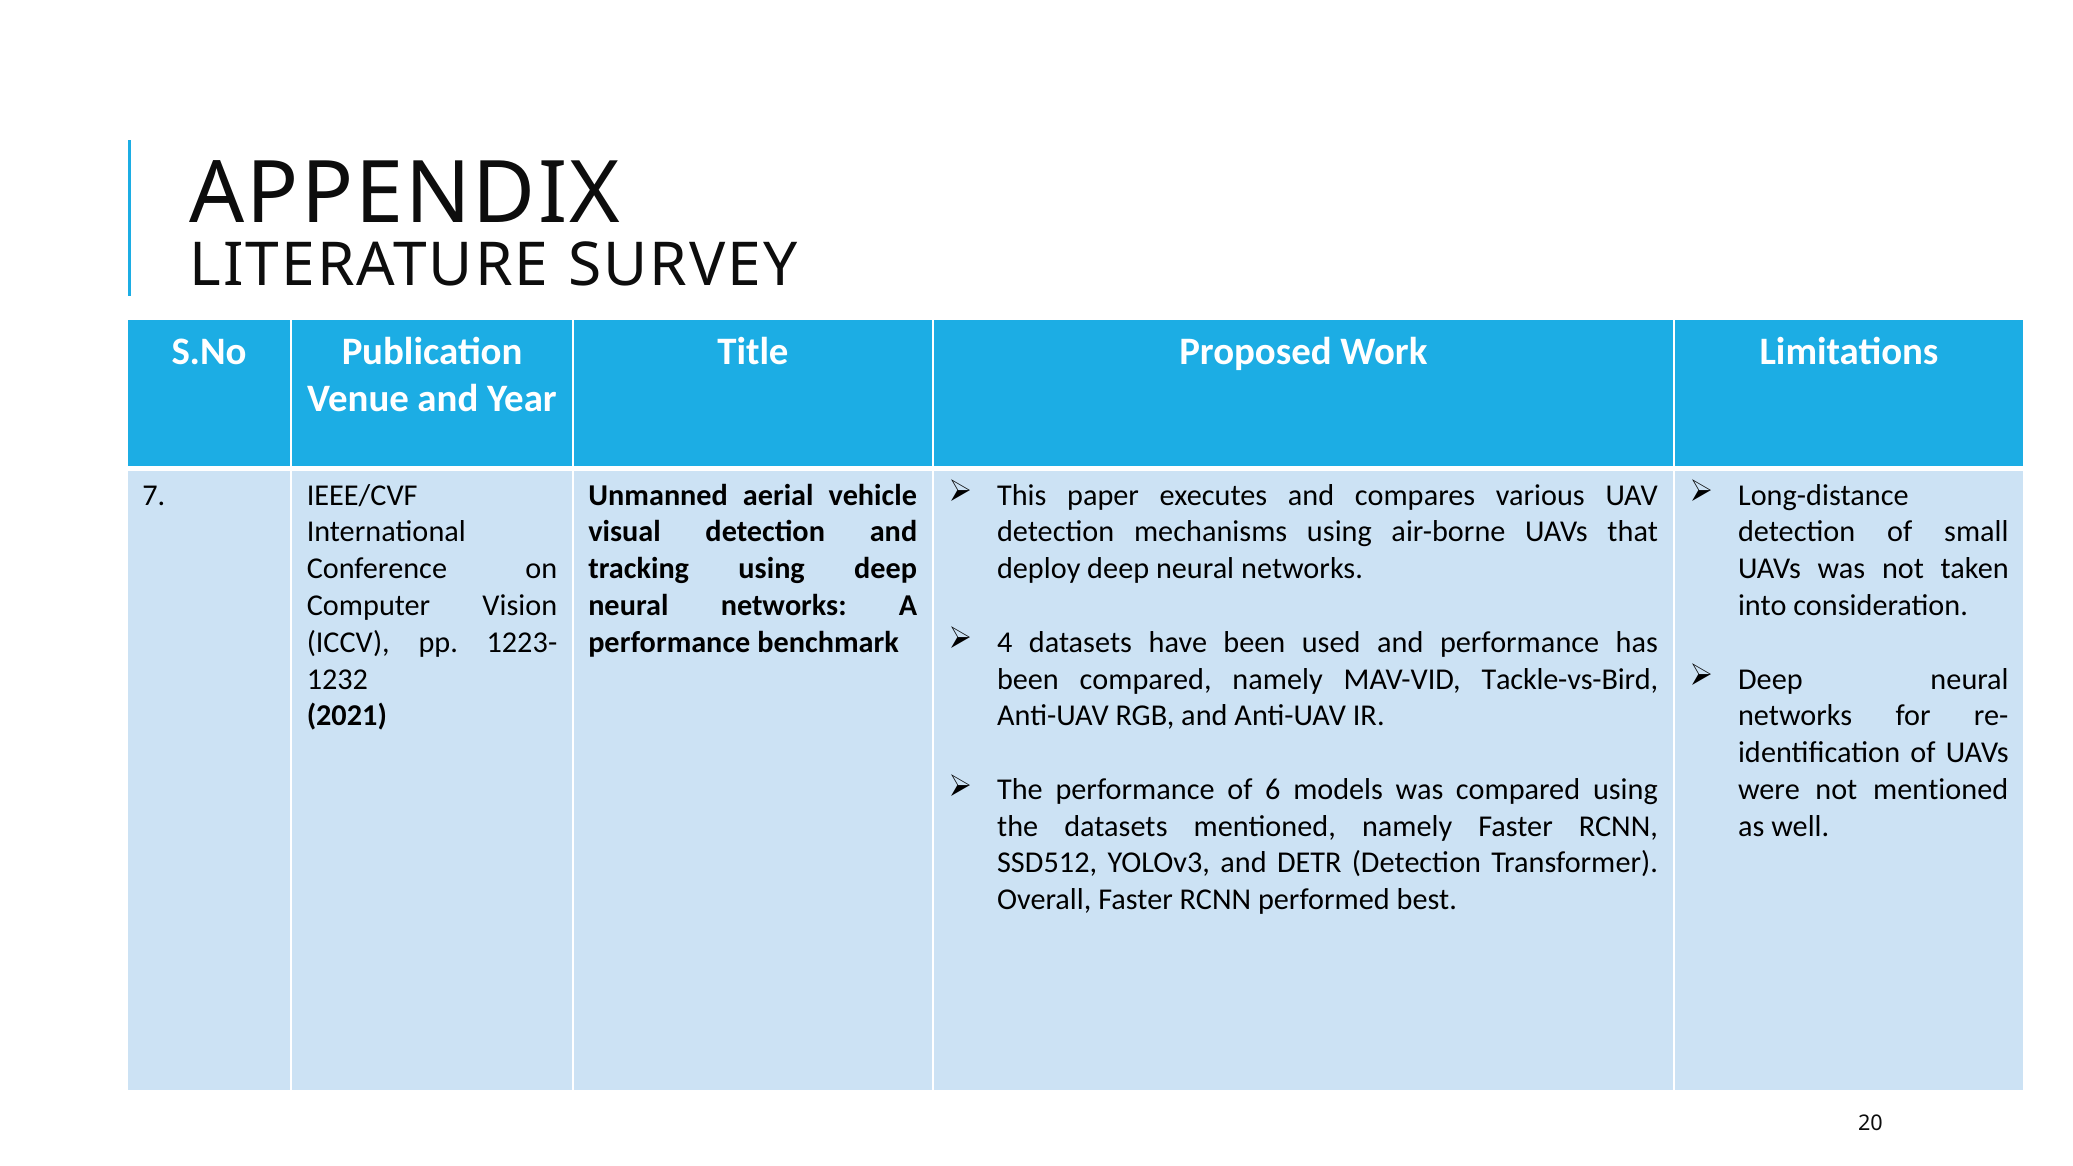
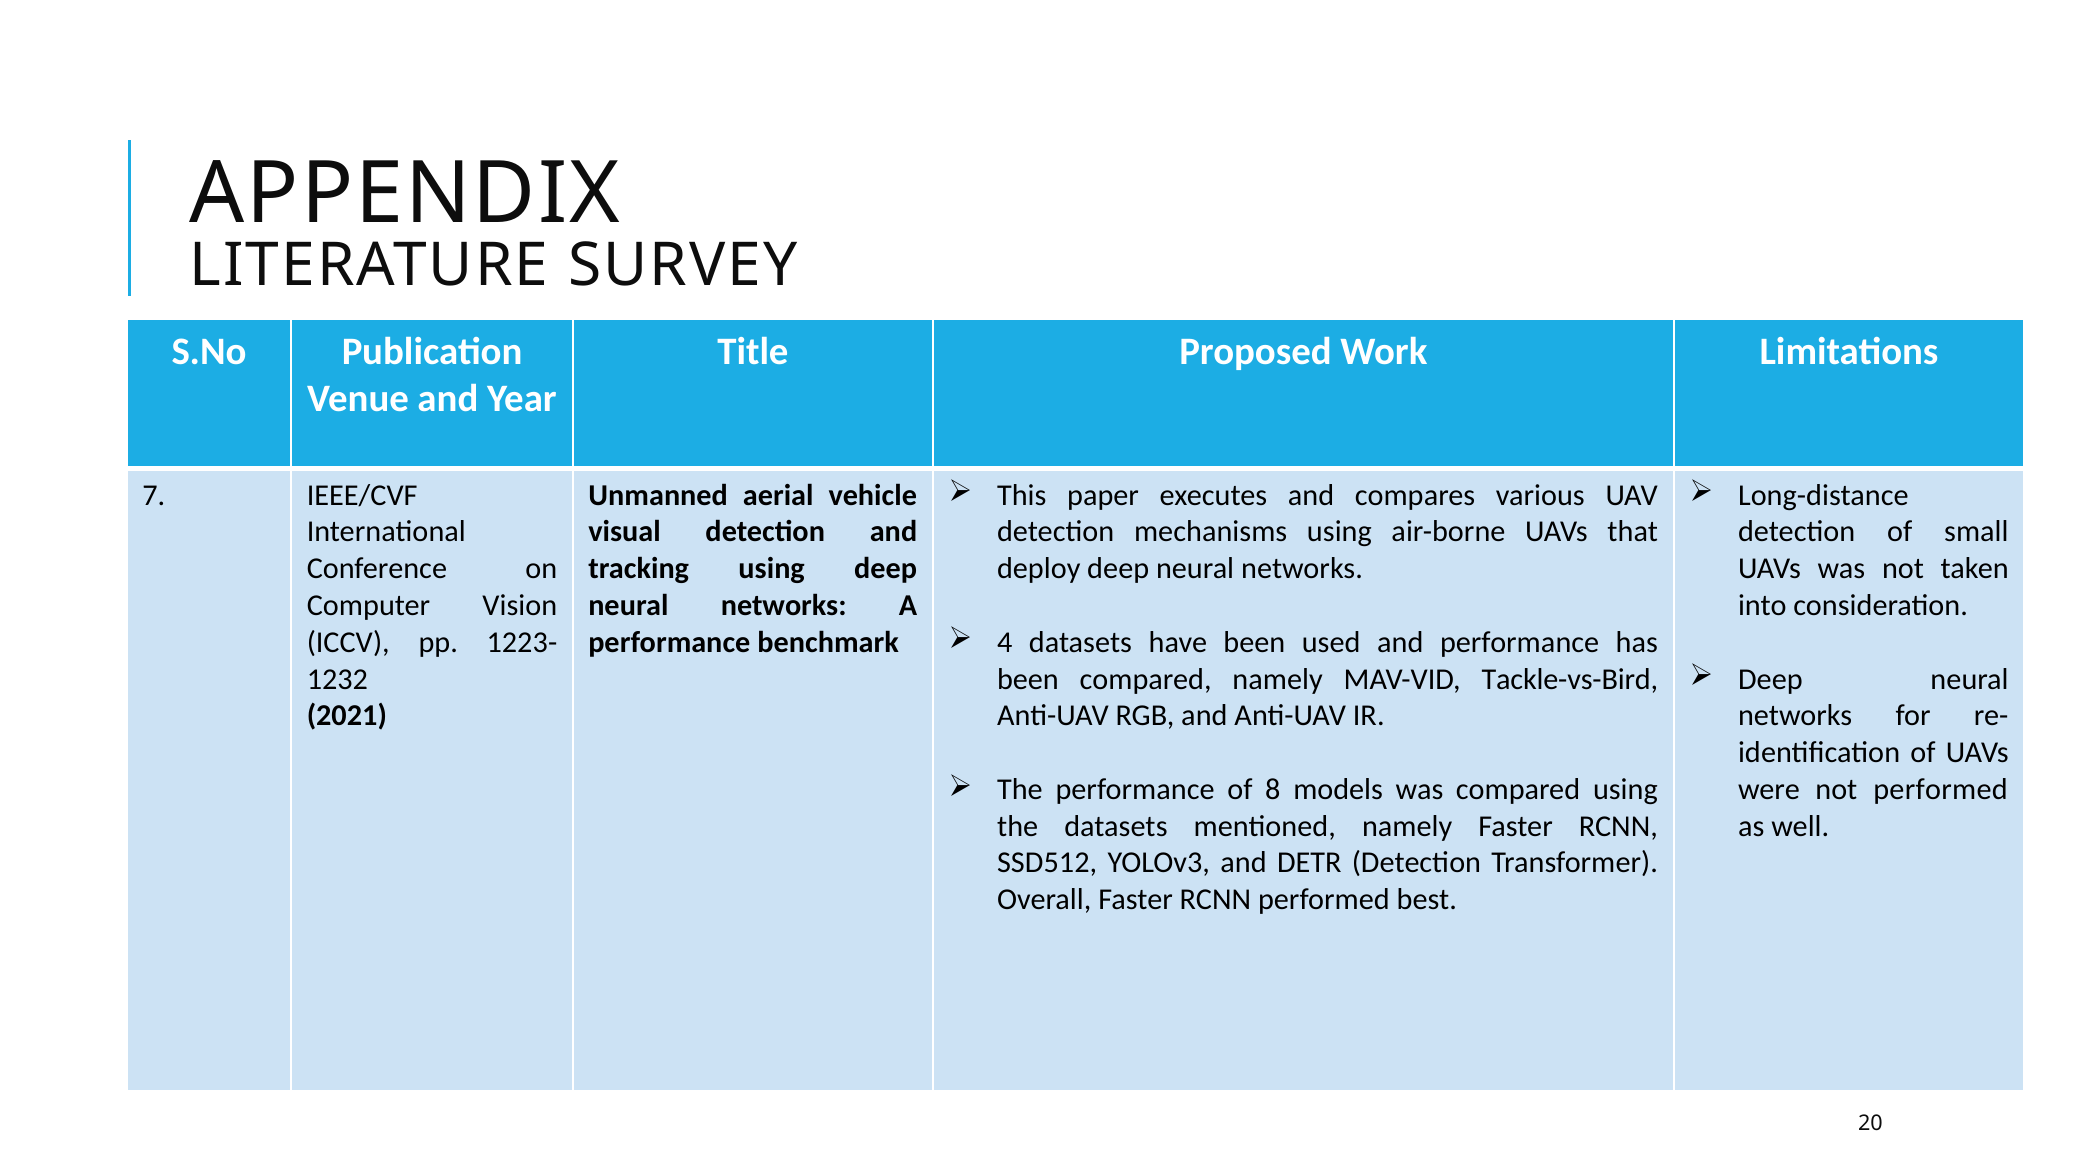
6: 6 -> 8
not mentioned: mentioned -> performed
